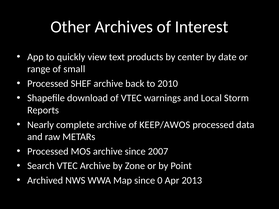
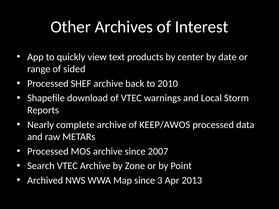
small: small -> sided
0: 0 -> 3
